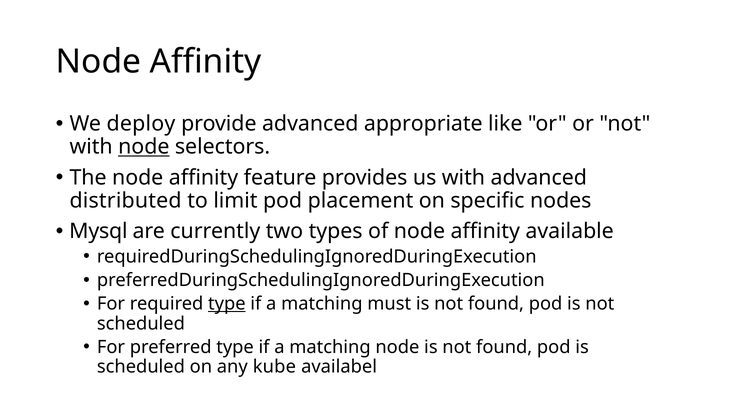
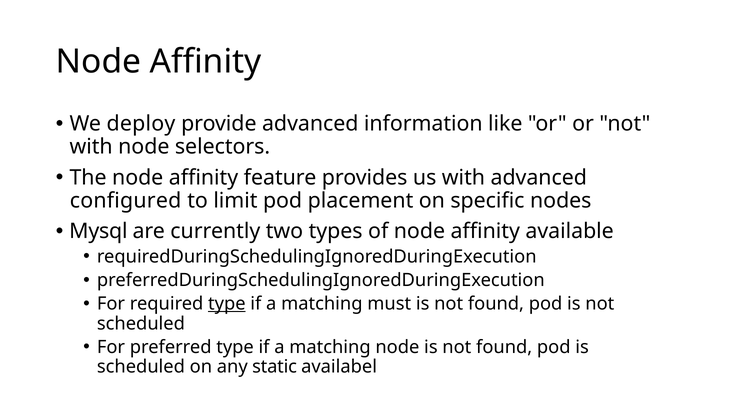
appropriate: appropriate -> information
node at (144, 147) underline: present -> none
distributed: distributed -> configured
kube: kube -> static
